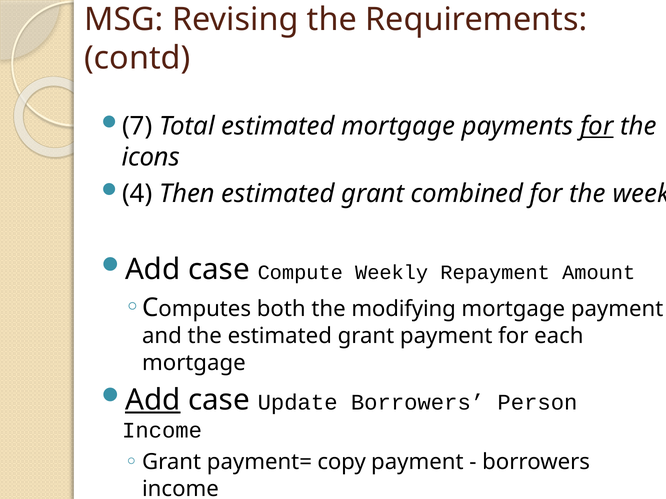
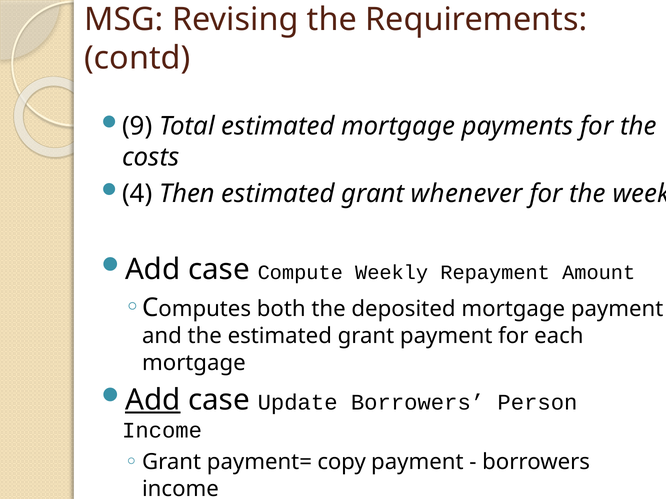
7: 7 -> 9
for at (597, 126) underline: present -> none
icons: icons -> costs
combined: combined -> whenever
modifying: modifying -> deposited
